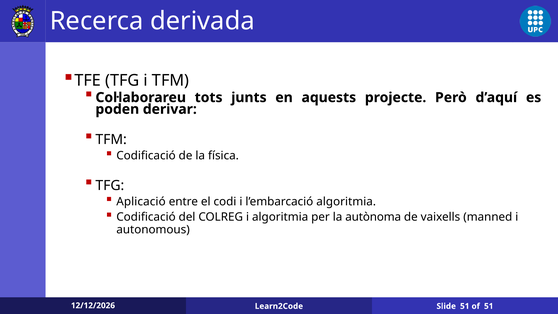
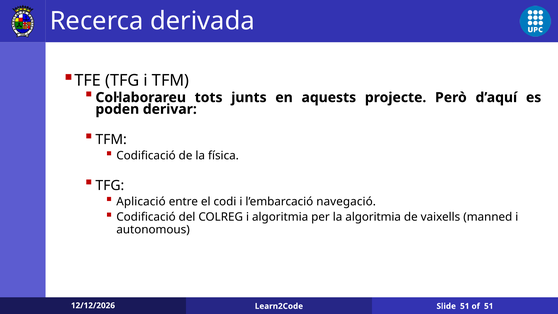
l’embarcació algoritmia: algoritmia -> navegació
la autònoma: autònoma -> algoritmia
